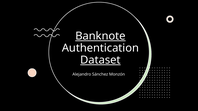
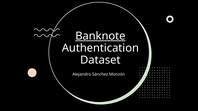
Dataset underline: present -> none
